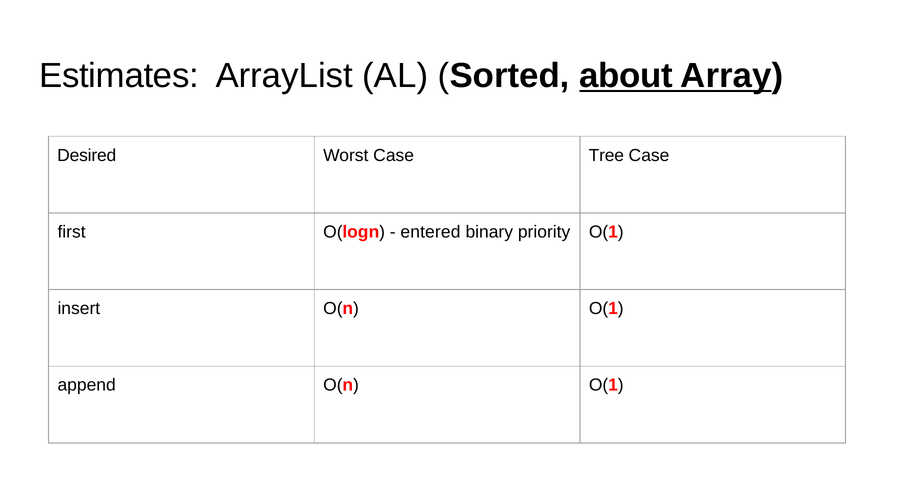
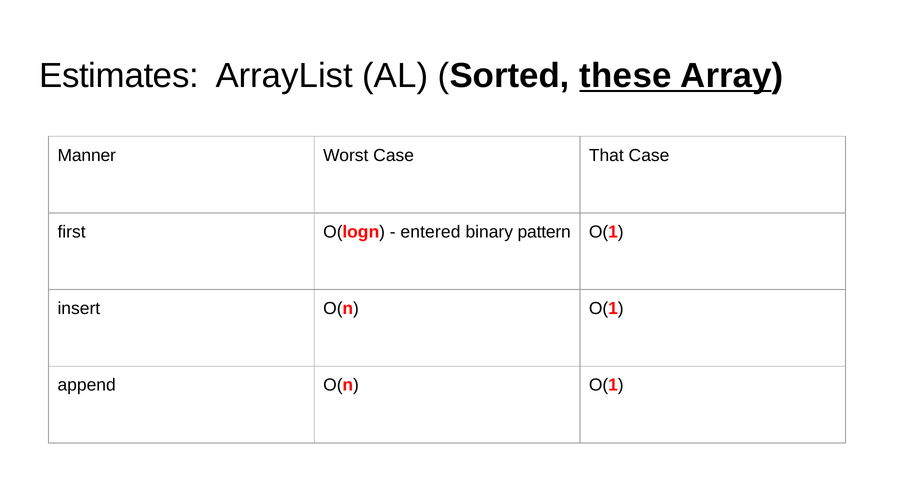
about: about -> these
Desired: Desired -> Manner
Tree: Tree -> That
priority: priority -> pattern
